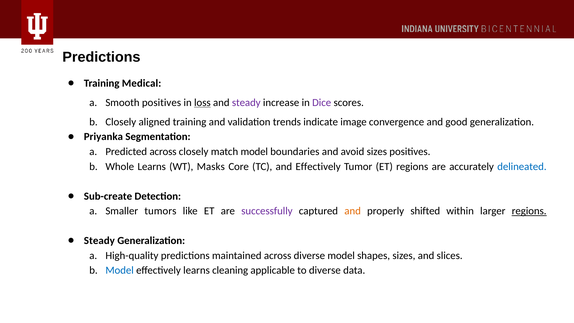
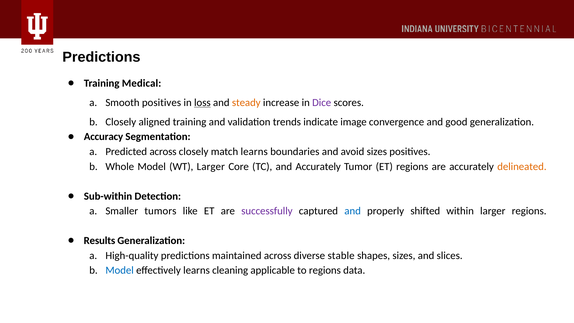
steady at (246, 102) colour: purple -> orange
Priyanka: Priyanka -> Accuracy
match model: model -> learns
Whole Learns: Learns -> Model
WT Masks: Masks -> Larger
and Effectively: Effectively -> Accurately
delineated colour: blue -> orange
Sub-create: Sub-create -> Sub-within
and at (353, 211) colour: orange -> blue
regions at (529, 211) underline: present -> none
Steady at (99, 241): Steady -> Results
diverse model: model -> stable
to diverse: diverse -> regions
